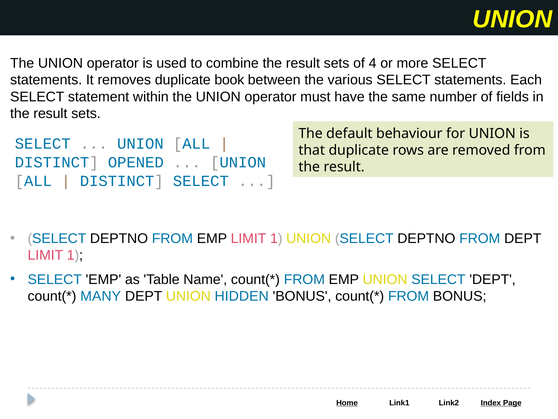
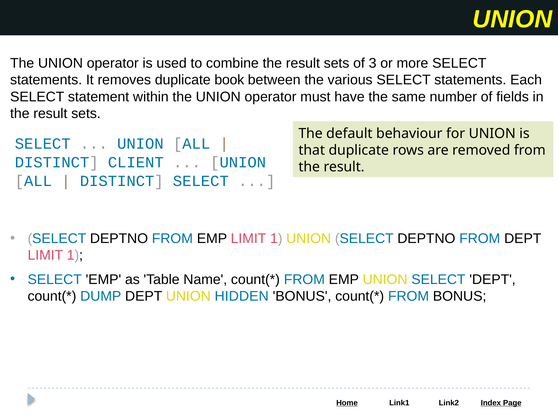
4: 4 -> 3
OPENED: OPENED -> CLIENT
MANY: MANY -> DUMP
